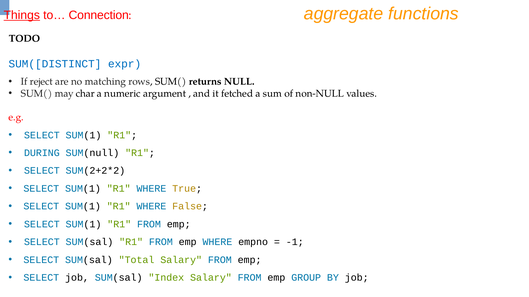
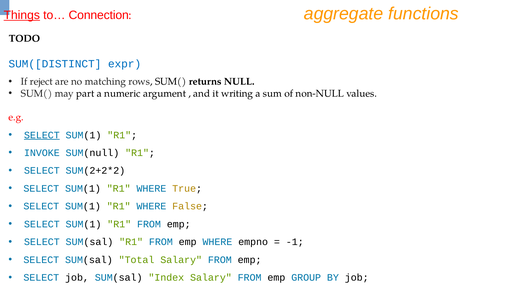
char: char -> part
fetched: fetched -> writing
SELECT at (42, 135) underline: none -> present
DURING: DURING -> INVOKE
